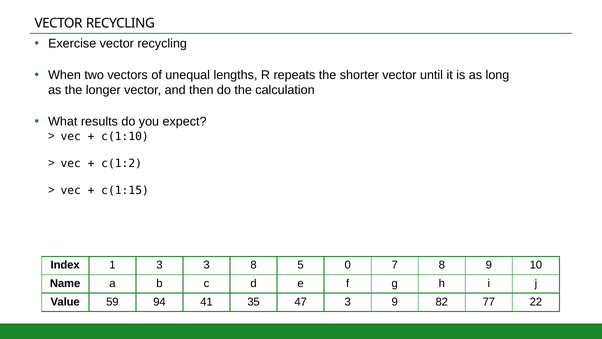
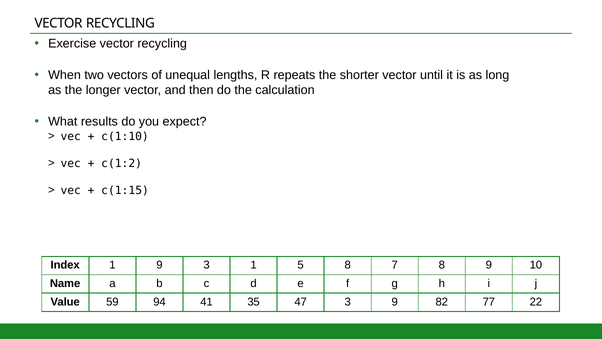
1 3: 3 -> 9
3 8: 8 -> 1
5 0: 0 -> 8
